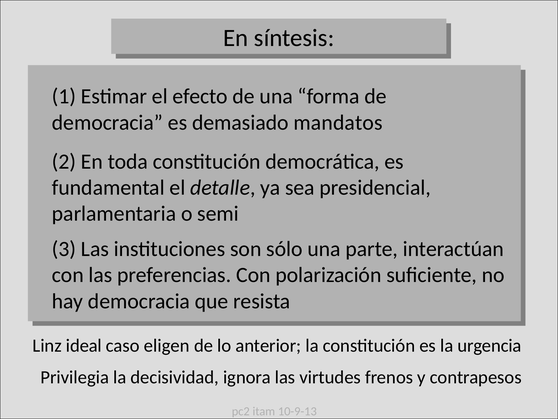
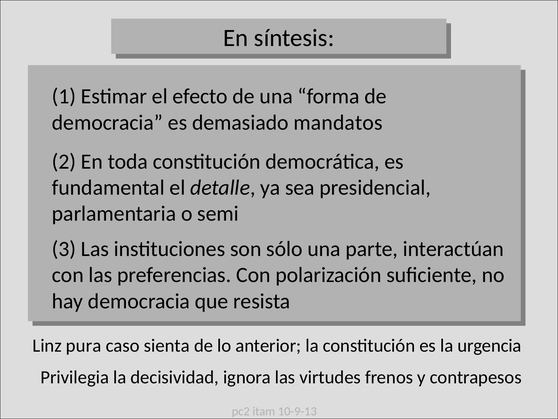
ideal: ideal -> pura
eligen: eligen -> sienta
